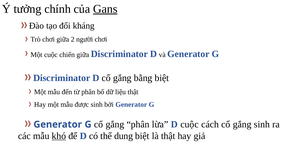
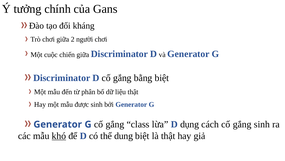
Gans underline: present -> none
gắng phân: phân -> class
D cuộc: cuộc -> dụng
